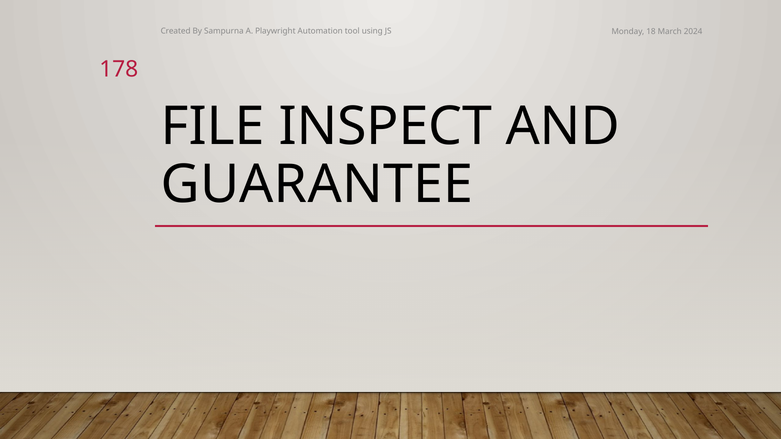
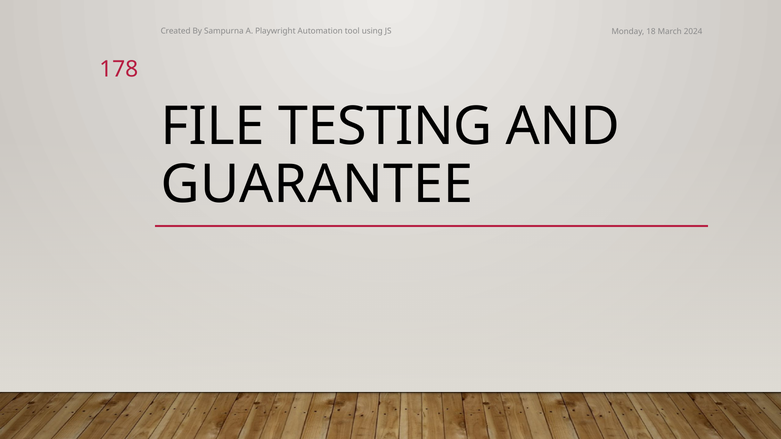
INSPECT: INSPECT -> TESTING
